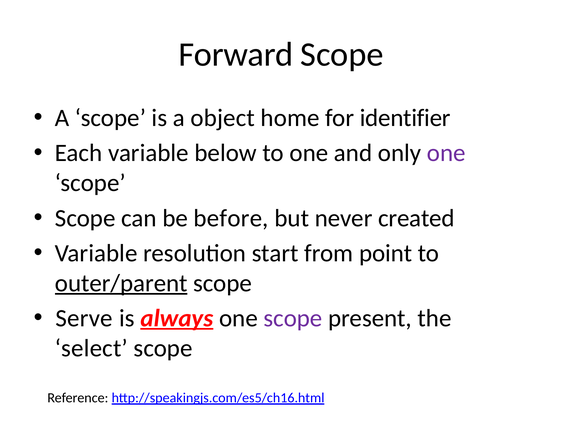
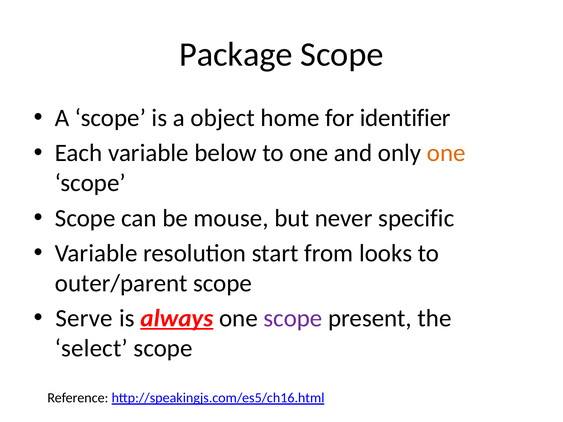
Forward: Forward -> Package
one at (446, 153) colour: purple -> orange
before: before -> mouse
created: created -> specific
point: point -> looks
outer/parent underline: present -> none
